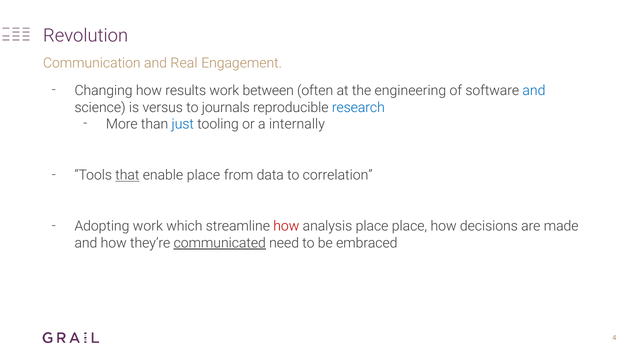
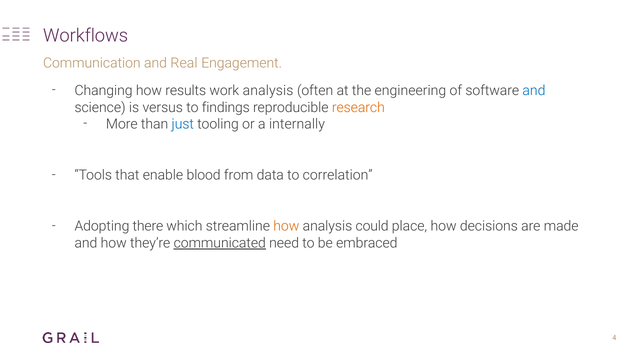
Revolution: Revolution -> Workflows
work between: between -> analysis
journals: journals -> findings
research colour: blue -> orange
that underline: present -> none
enable place: place -> blood
Adopting work: work -> there
how at (286, 226) colour: red -> orange
analysis place: place -> could
